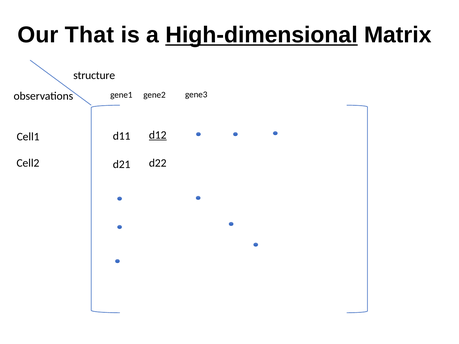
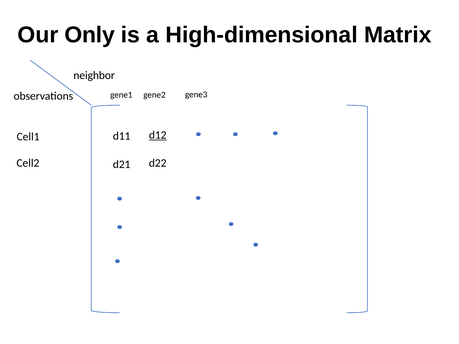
That: That -> Only
High-dimensional underline: present -> none
structure: structure -> neighbor
